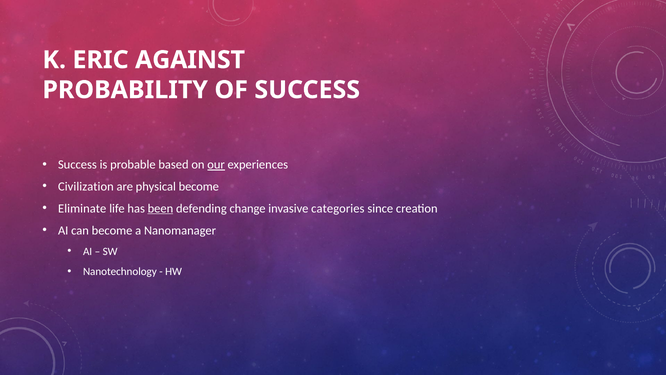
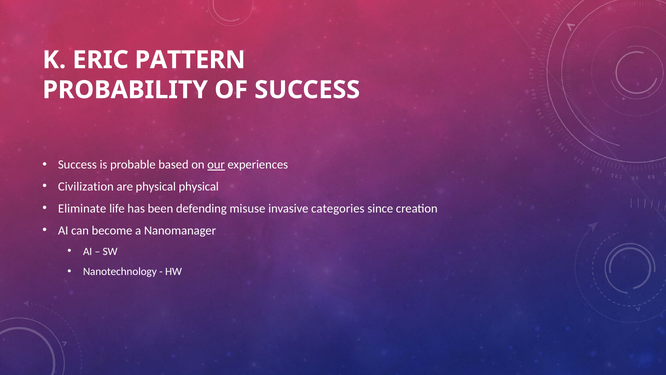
AGAINST: AGAINST -> PATTERN
physical become: become -> physical
been underline: present -> none
change: change -> misuse
